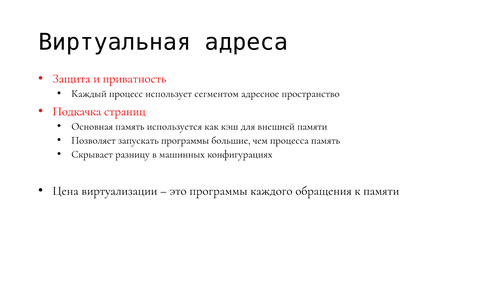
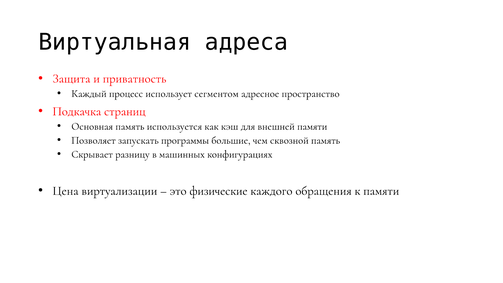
процесса: процесса -> сквозной
это программы: программы -> физические
